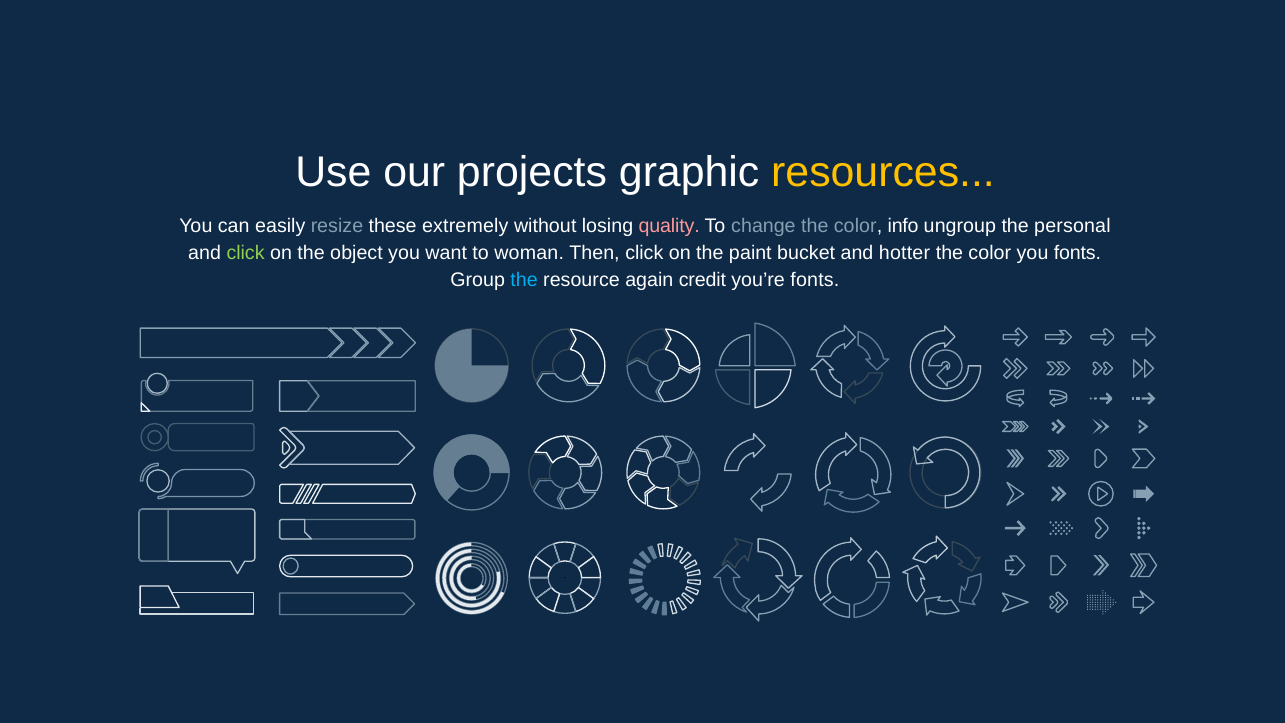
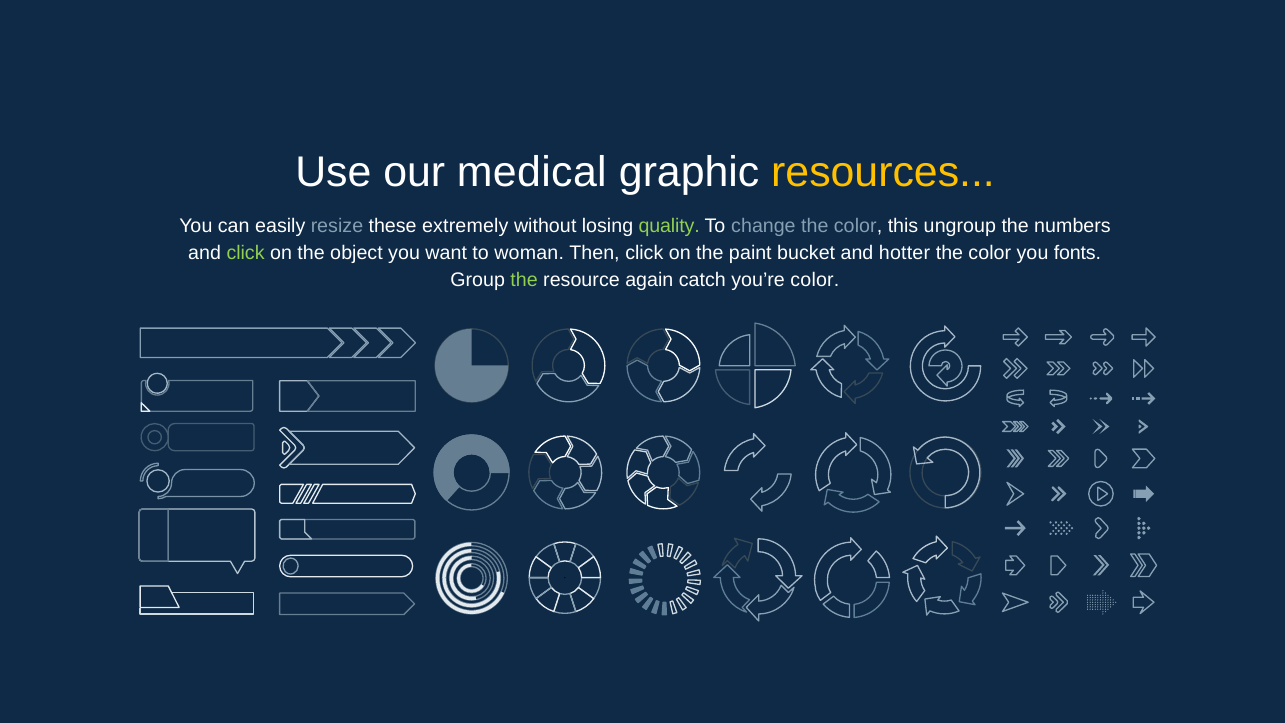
projects: projects -> medical
quality colour: pink -> light green
info: info -> this
personal: personal -> numbers
the at (524, 280) colour: light blue -> light green
credit: credit -> catch
you’re fonts: fonts -> color
